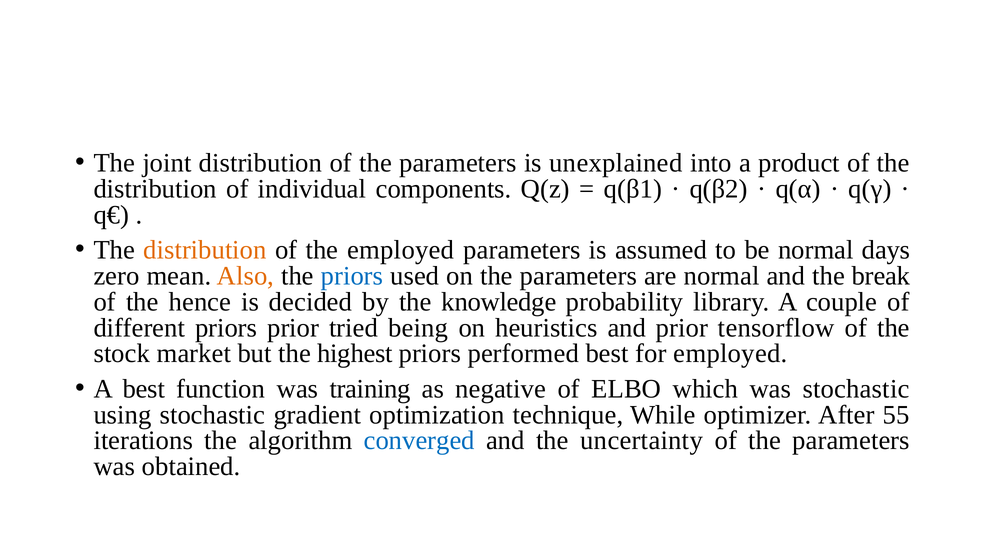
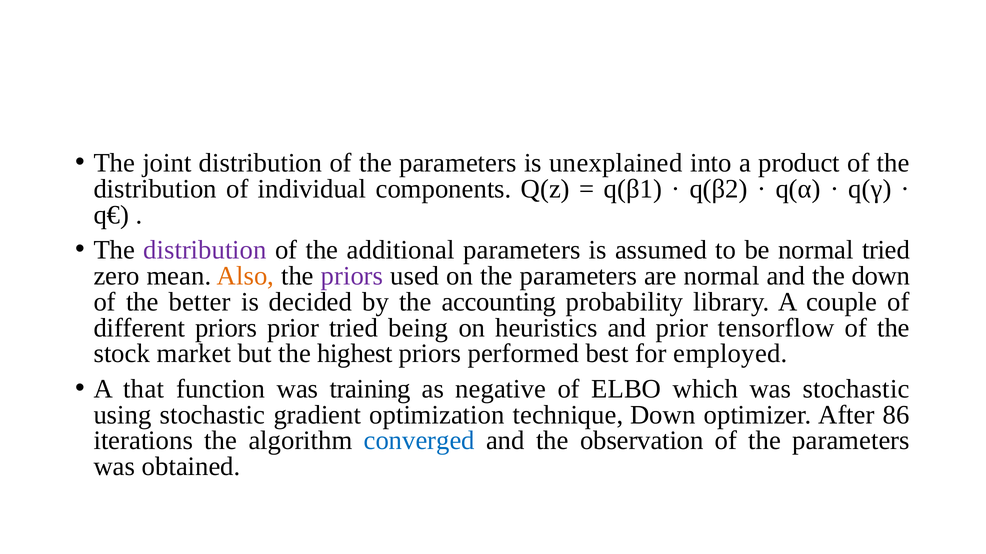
distribution at (205, 250) colour: orange -> purple
the employed: employed -> additional
normal days: days -> tried
priors at (352, 276) colour: blue -> purple
the break: break -> down
hence: hence -> better
knowledge: knowledge -> accounting
A best: best -> that
technique While: While -> Down
55: 55 -> 86
uncertainty: uncertainty -> observation
